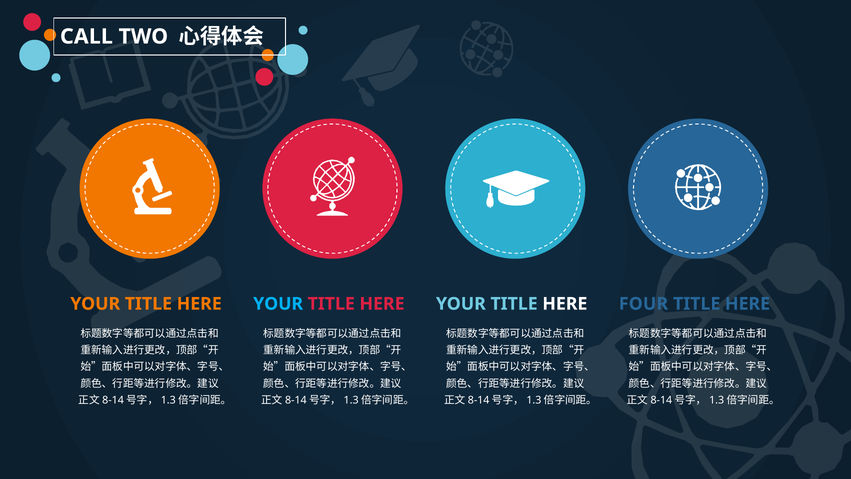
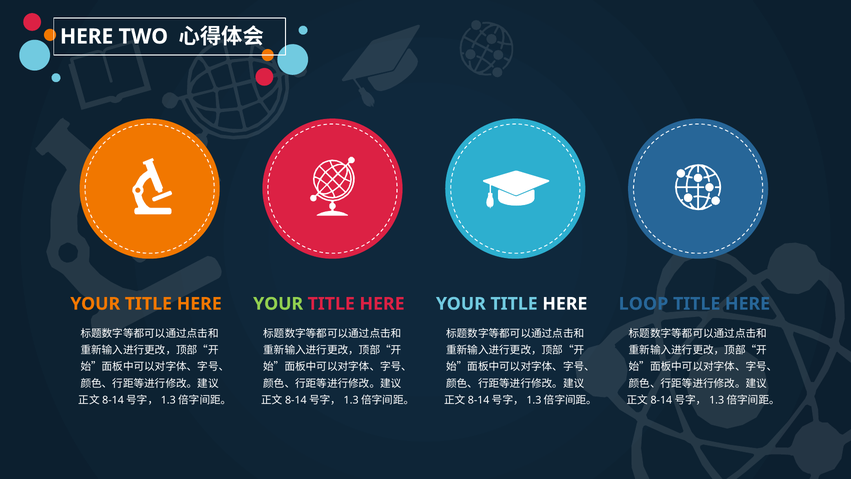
CALL at (86, 37): CALL -> HERE
YOUR at (278, 304) colour: light blue -> light green
FOUR: FOUR -> LOOP
